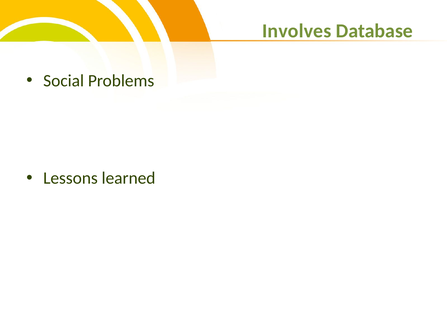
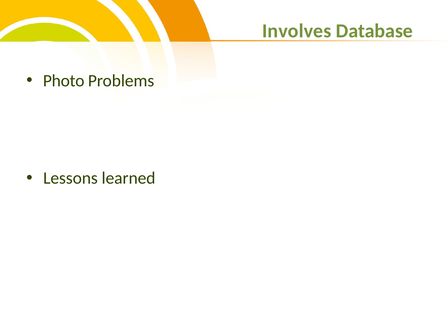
Social: Social -> Photo
